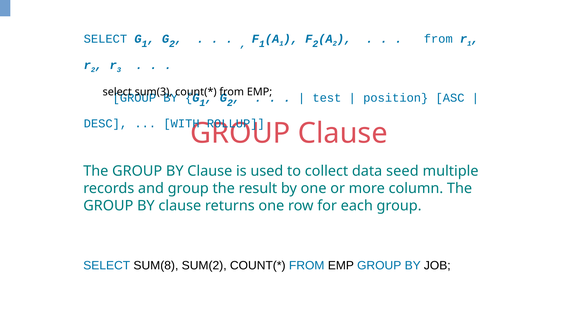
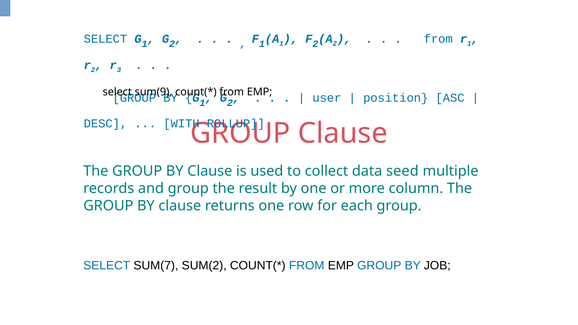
sum(3: sum(3 -> sum(9
test: test -> user
SUM(8: SUM(8 -> SUM(7
